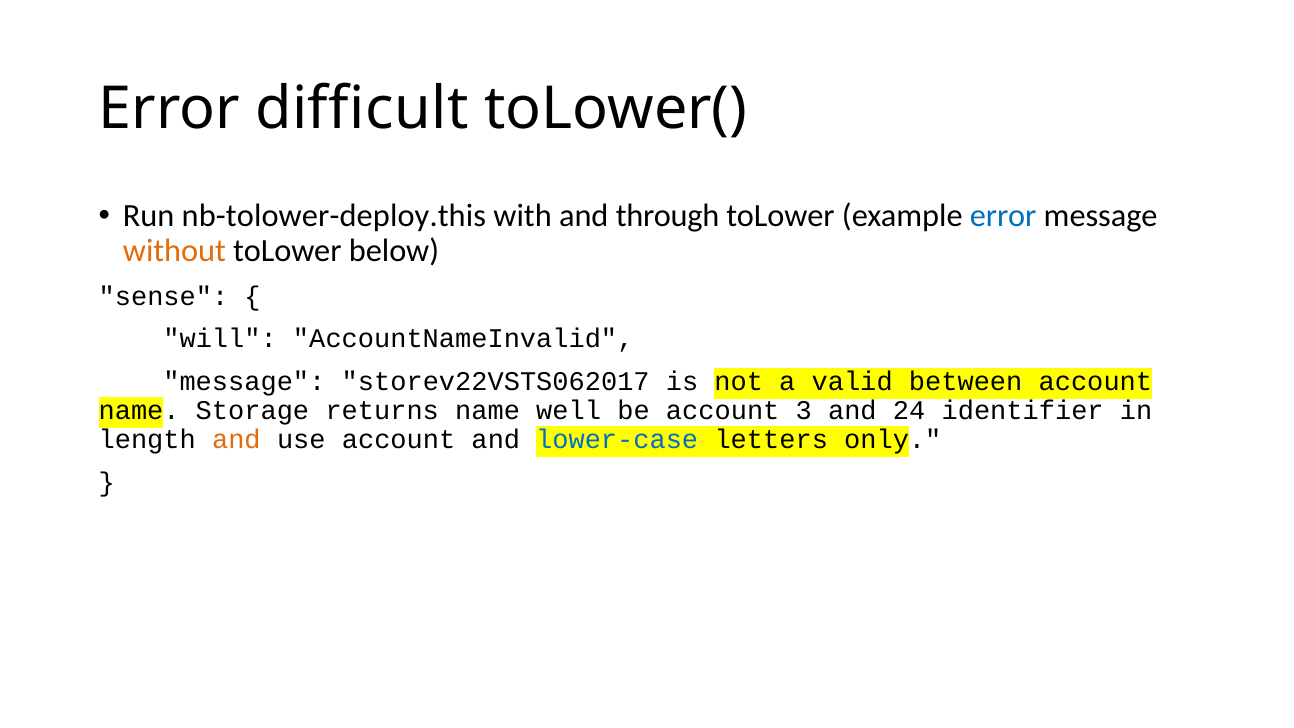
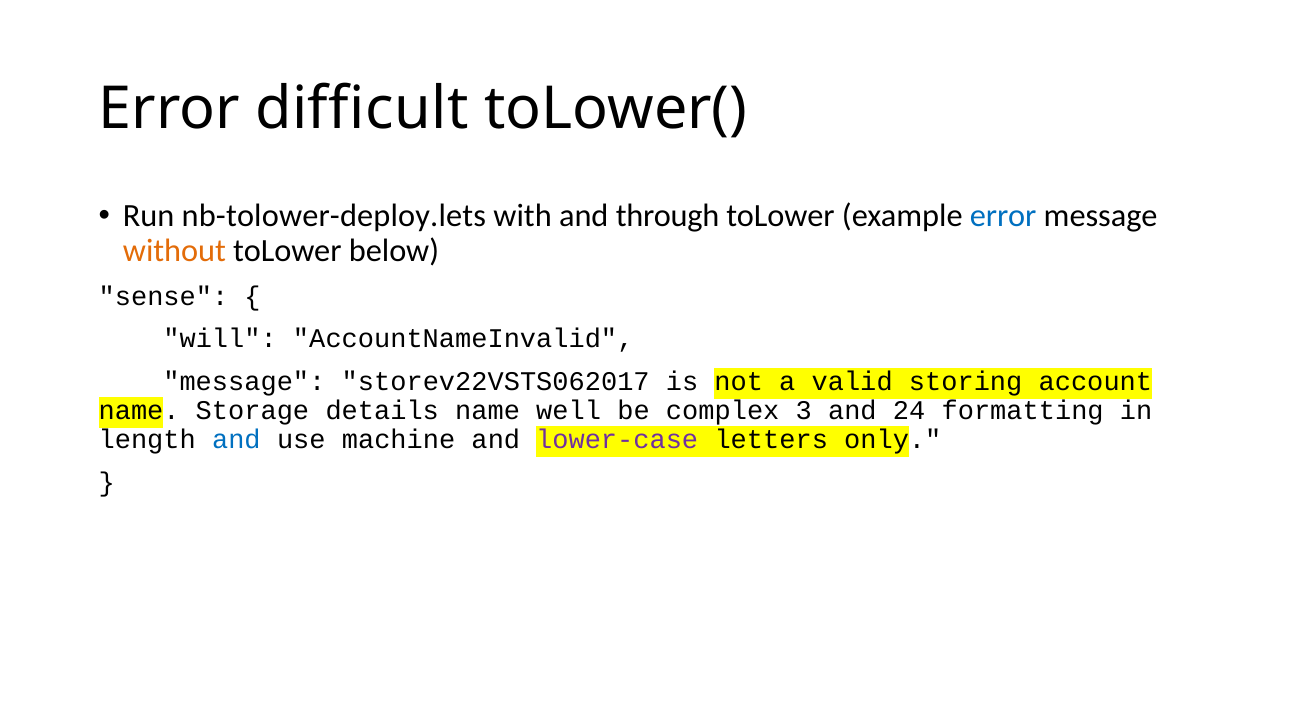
nb-tolower-deploy.this: nb-tolower-deploy.this -> nb-tolower-deploy.lets
between: between -> storing
returns: returns -> details
be account: account -> complex
identifier: identifier -> formatting
and at (236, 440) colour: orange -> blue
use account: account -> machine
lower-case colour: blue -> purple
